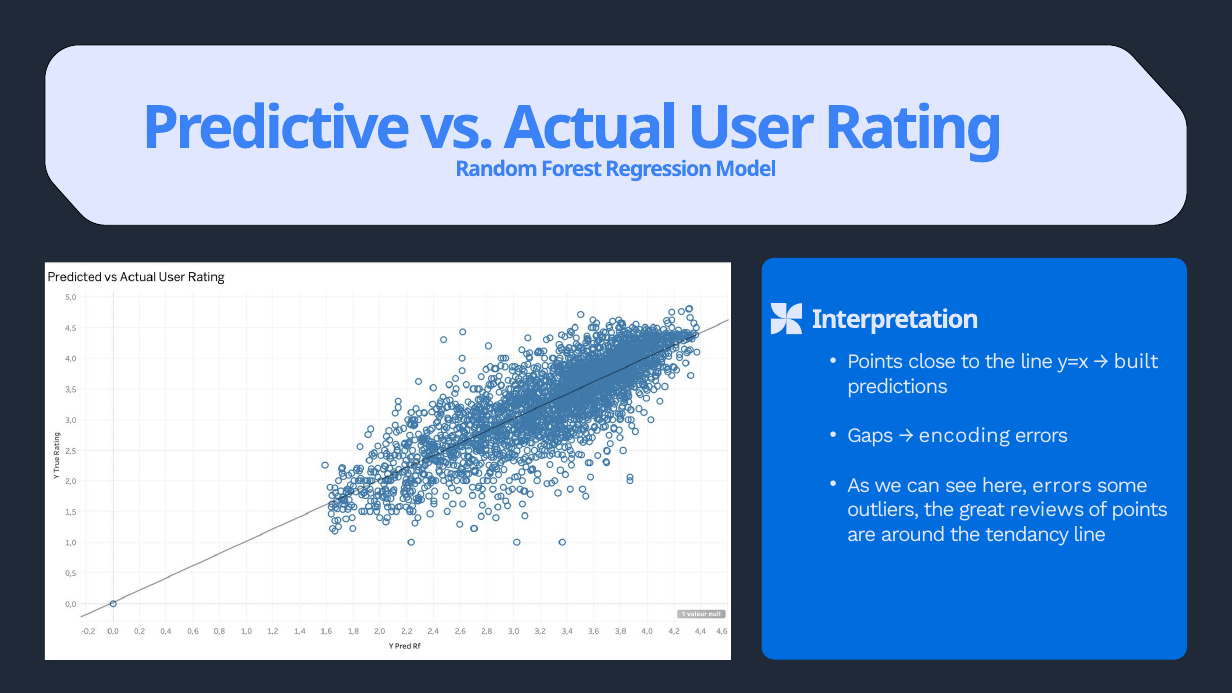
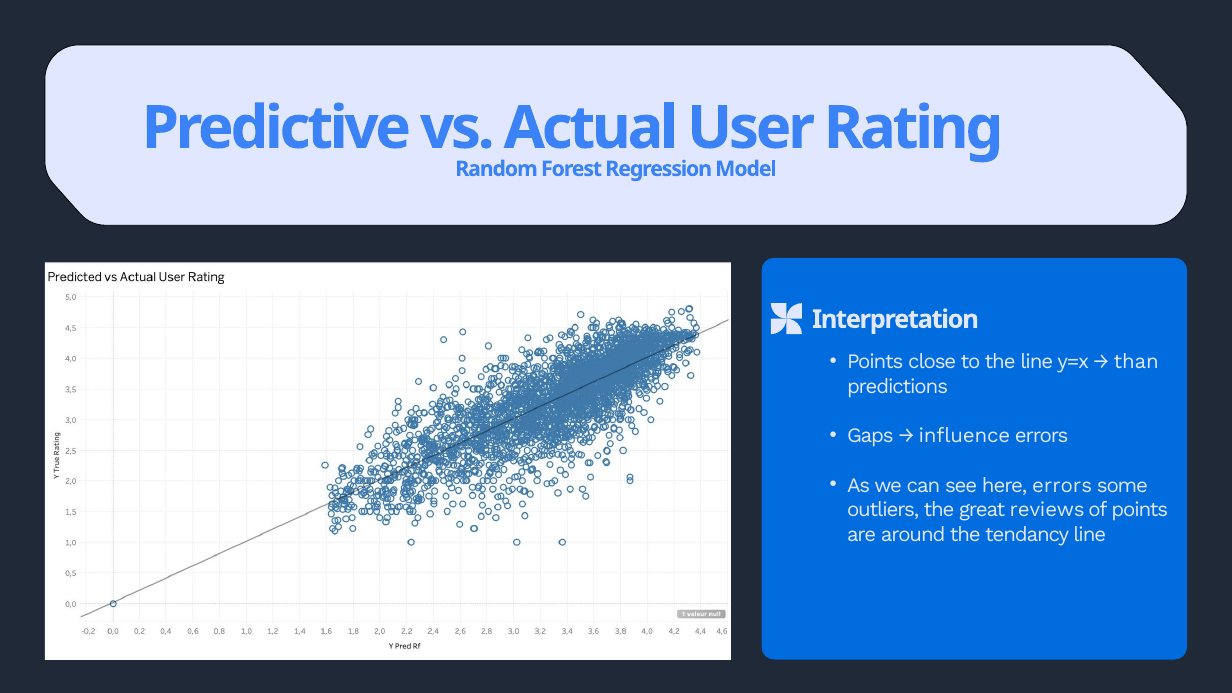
built: built -> than
encoding: encoding -> influence
